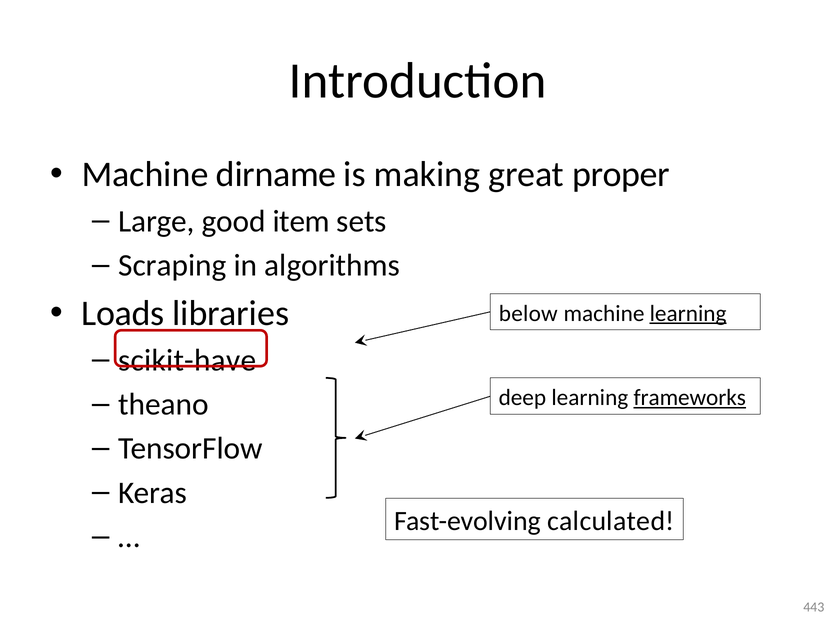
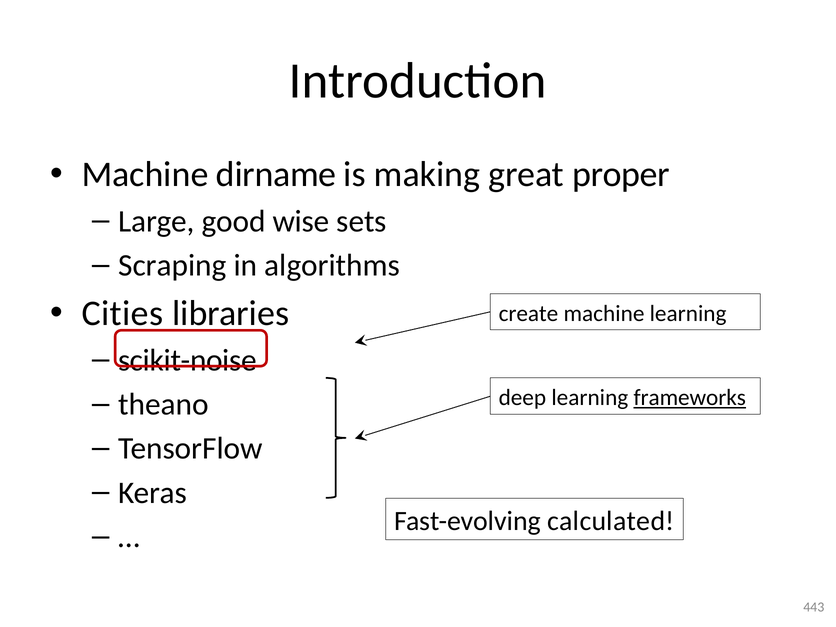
item: item -> wise
Loads: Loads -> Cities
below: below -> create
learning at (688, 313) underline: present -> none
scikit-have: scikit-have -> scikit-noise
